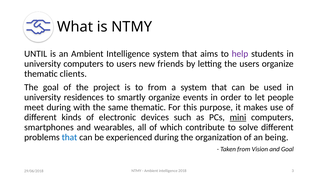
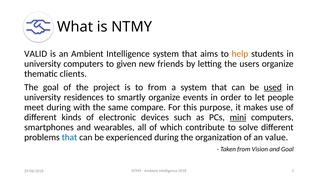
UNTIL: UNTIL -> VALID
help colour: purple -> orange
to users: users -> given
used underline: none -> present
same thematic: thematic -> compare
being: being -> value
